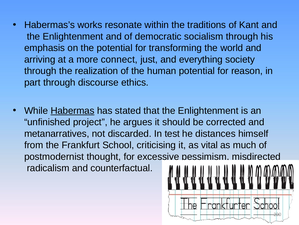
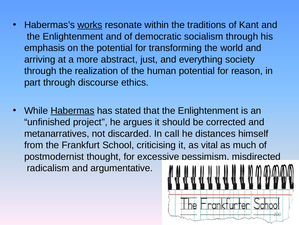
works underline: none -> present
connect: connect -> abstract
test: test -> call
counterfactual: counterfactual -> argumentative
